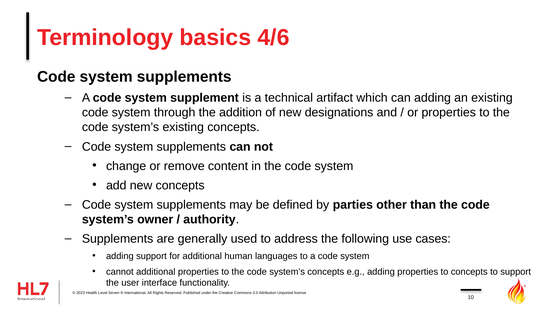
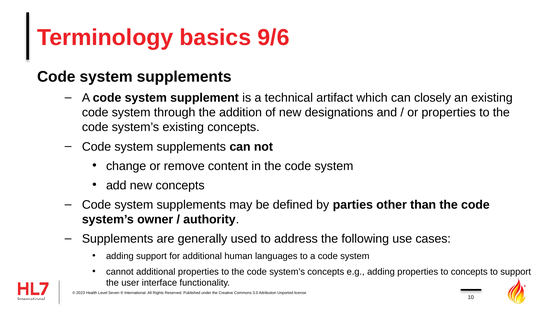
4/6: 4/6 -> 9/6
can adding: adding -> closely
